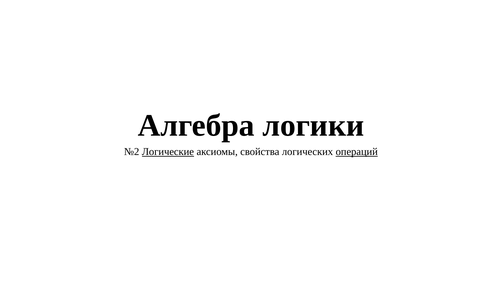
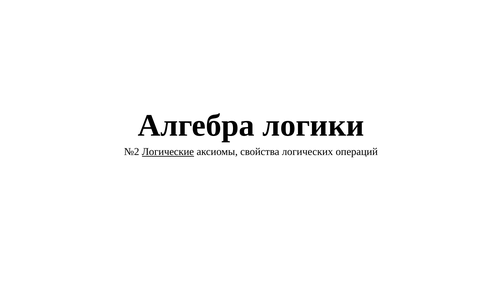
операций underline: present -> none
